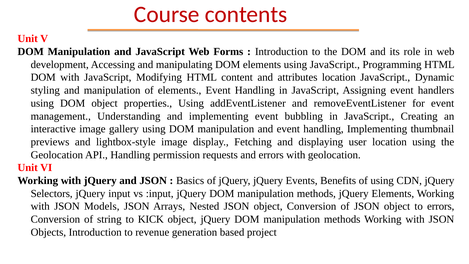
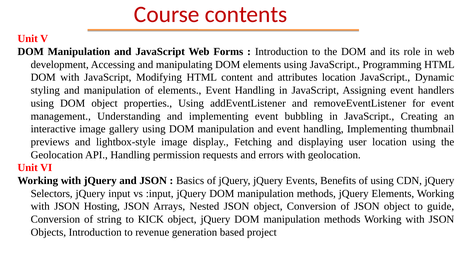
Models: Models -> Hosting
to errors: errors -> guide
